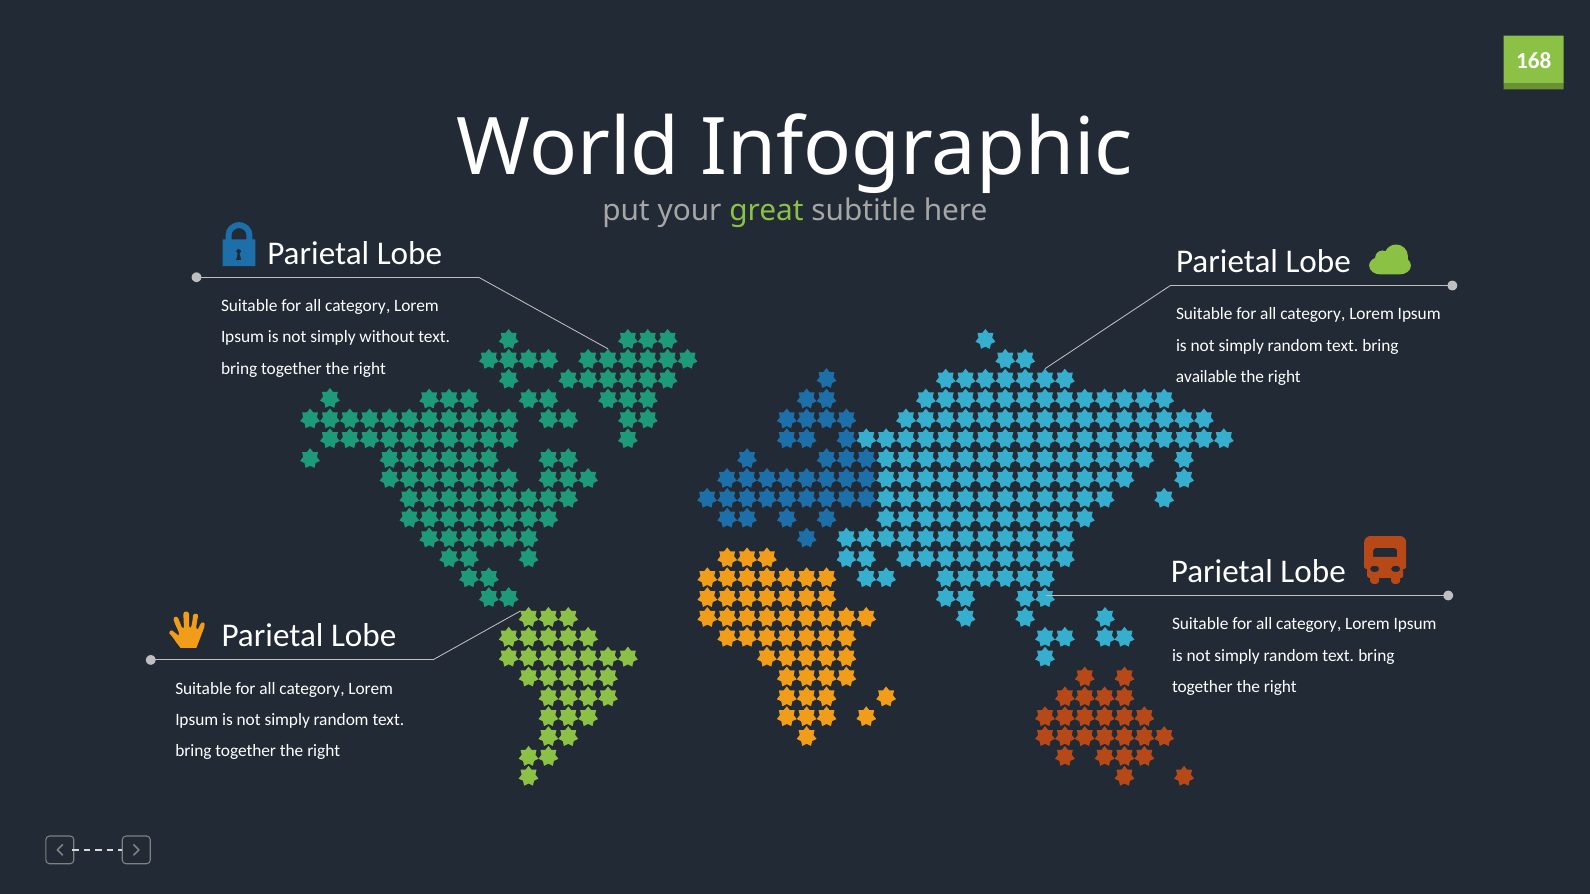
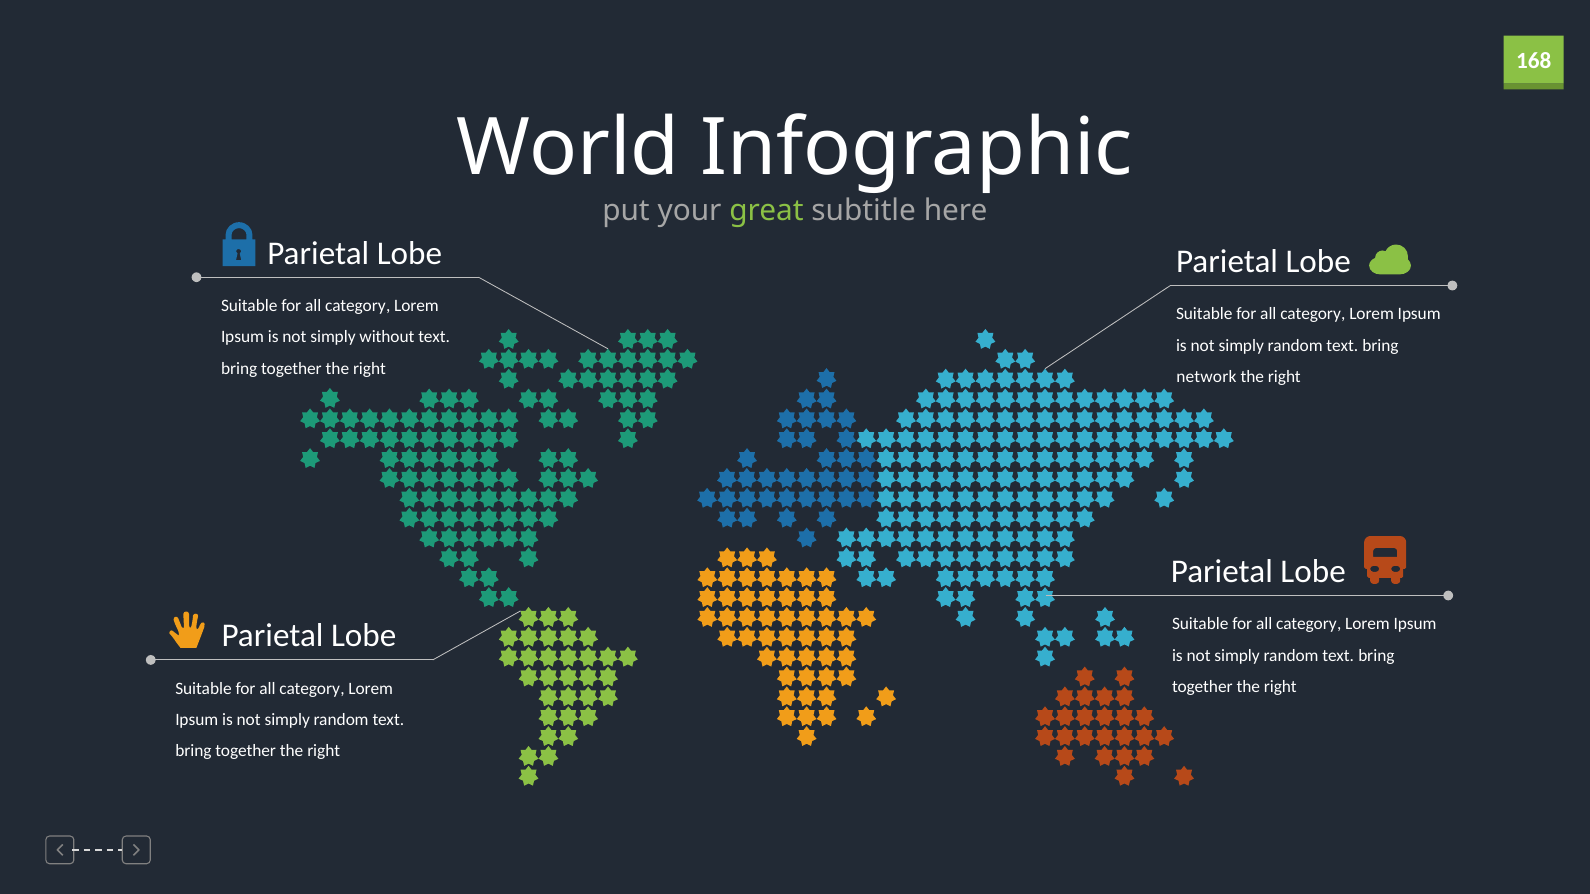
available: available -> network
